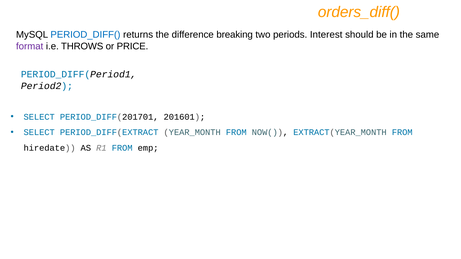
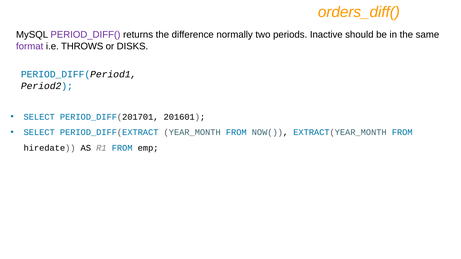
PERIOD_DIFF( colour: blue -> purple
breaking: breaking -> normally
Interest: Interest -> Inactive
PRICE: PRICE -> DISKS
